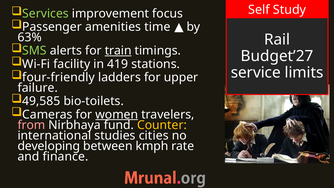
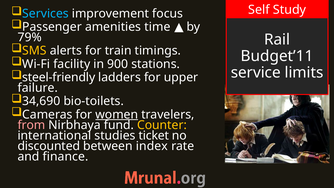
Services colour: light green -> light blue
63%: 63% -> 79%
SMS colour: light green -> yellow
train underline: present -> none
Budget’27: Budget’27 -> Budget’11
419: 419 -> 900
four-friendly: four-friendly -> steel-friendly
49,585: 49,585 -> 34,690
cities: cities -> ticket
developing: developing -> discounted
kmph: kmph -> index
